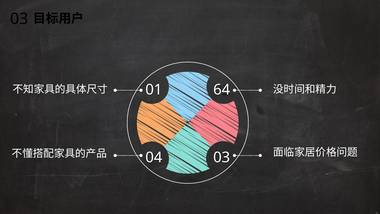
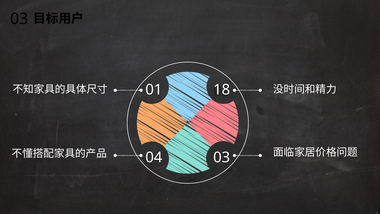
64: 64 -> 18
